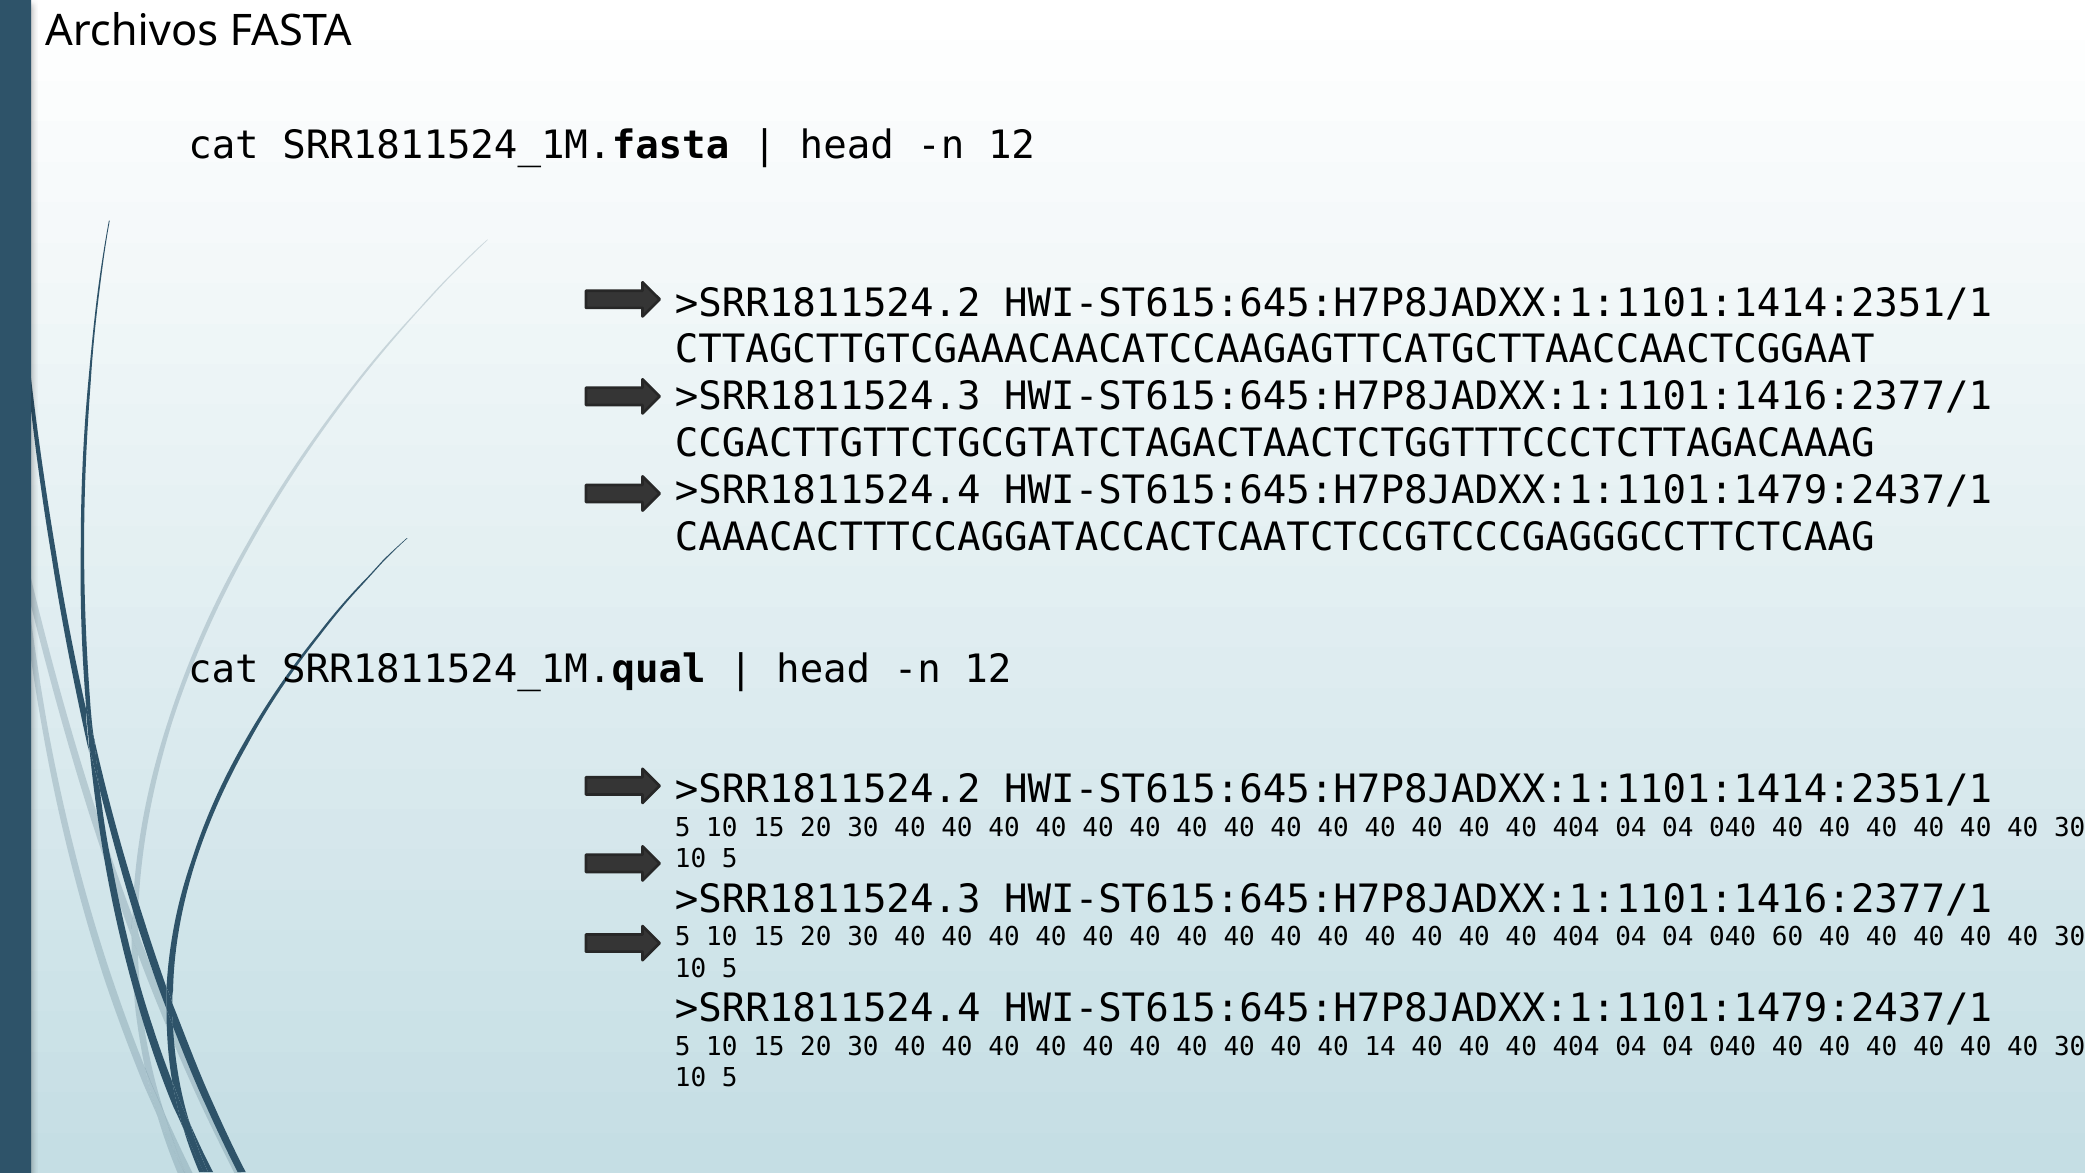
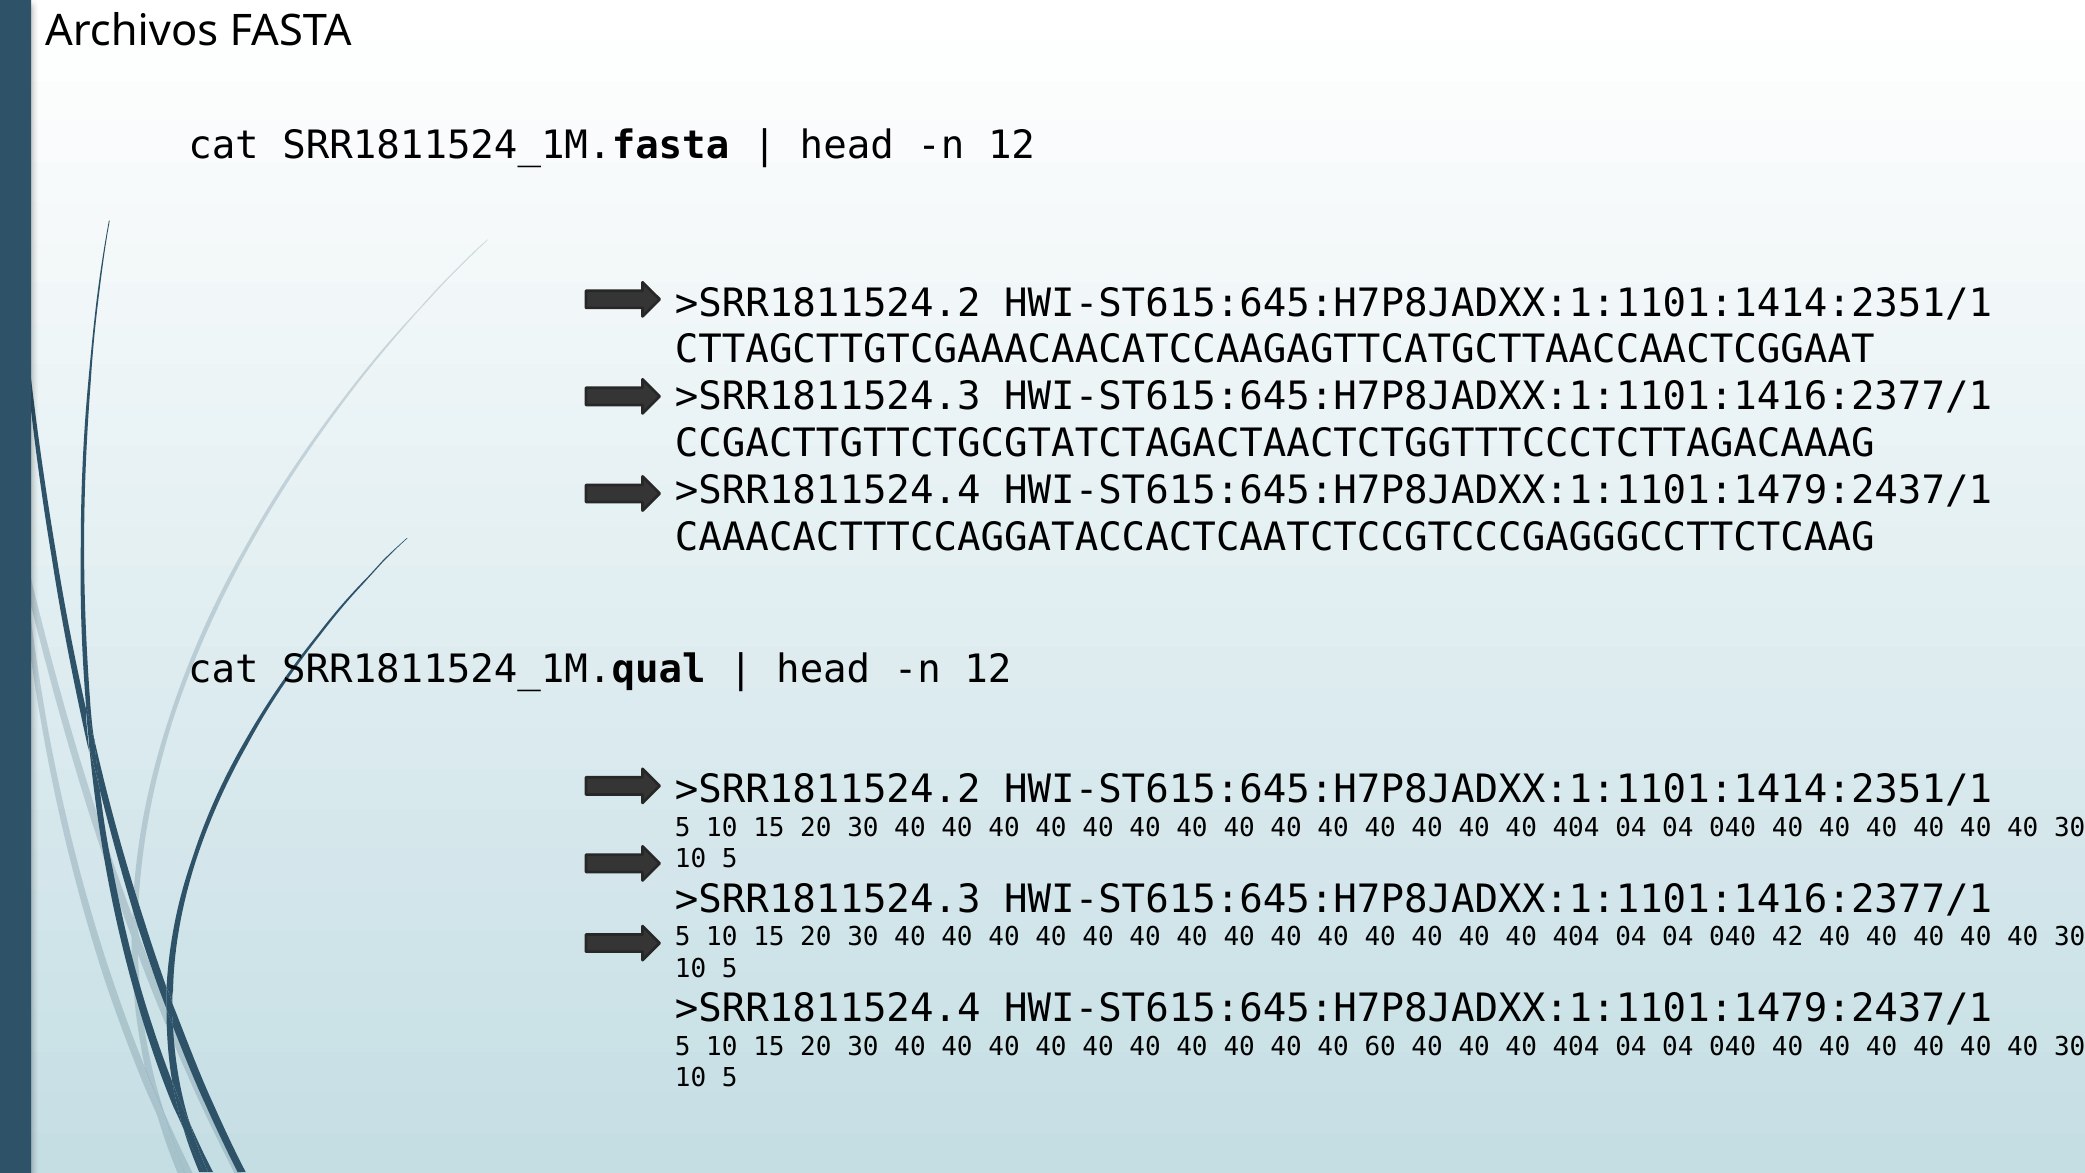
60: 60 -> 42
14: 14 -> 60
